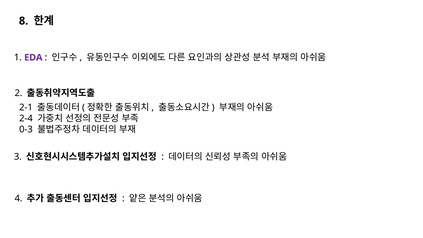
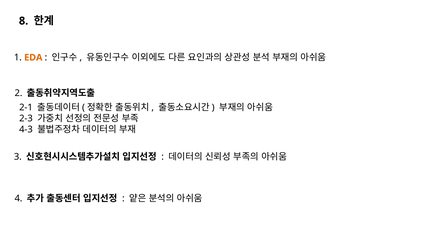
EDA colour: purple -> orange
2-4: 2-4 -> 2-3
0-3: 0-3 -> 4-3
